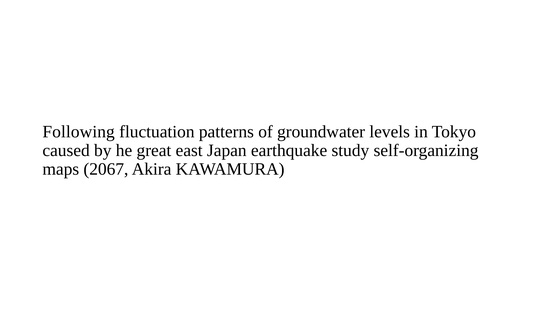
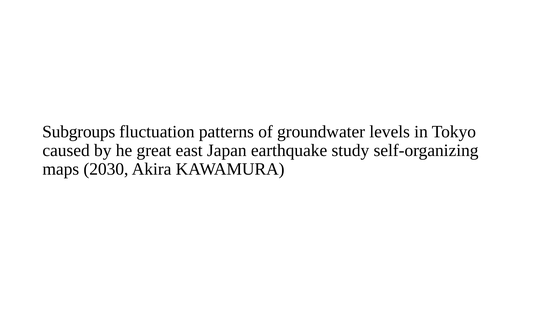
Following: Following -> Subgroups
2067: 2067 -> 2030
